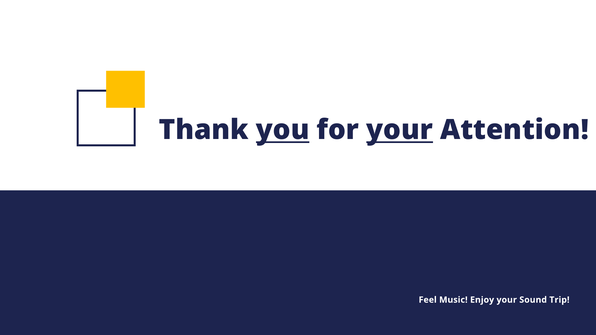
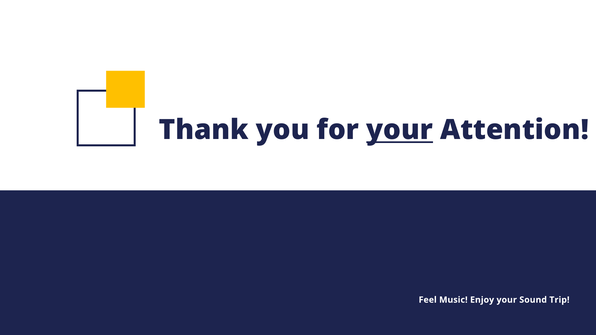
you underline: present -> none
